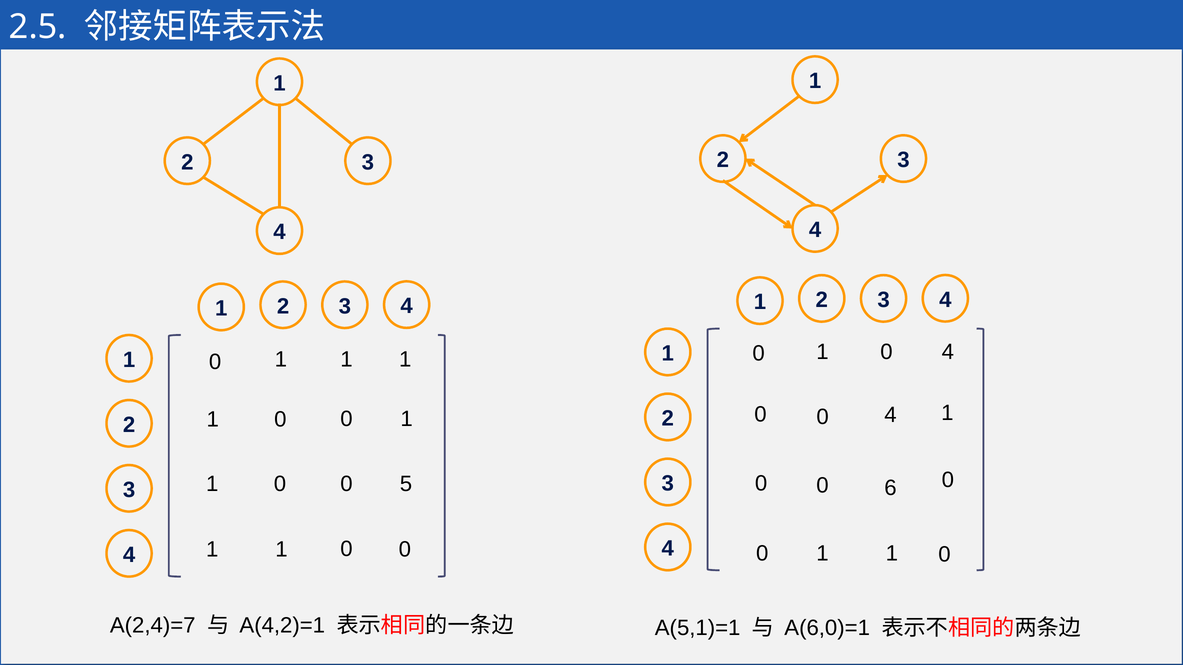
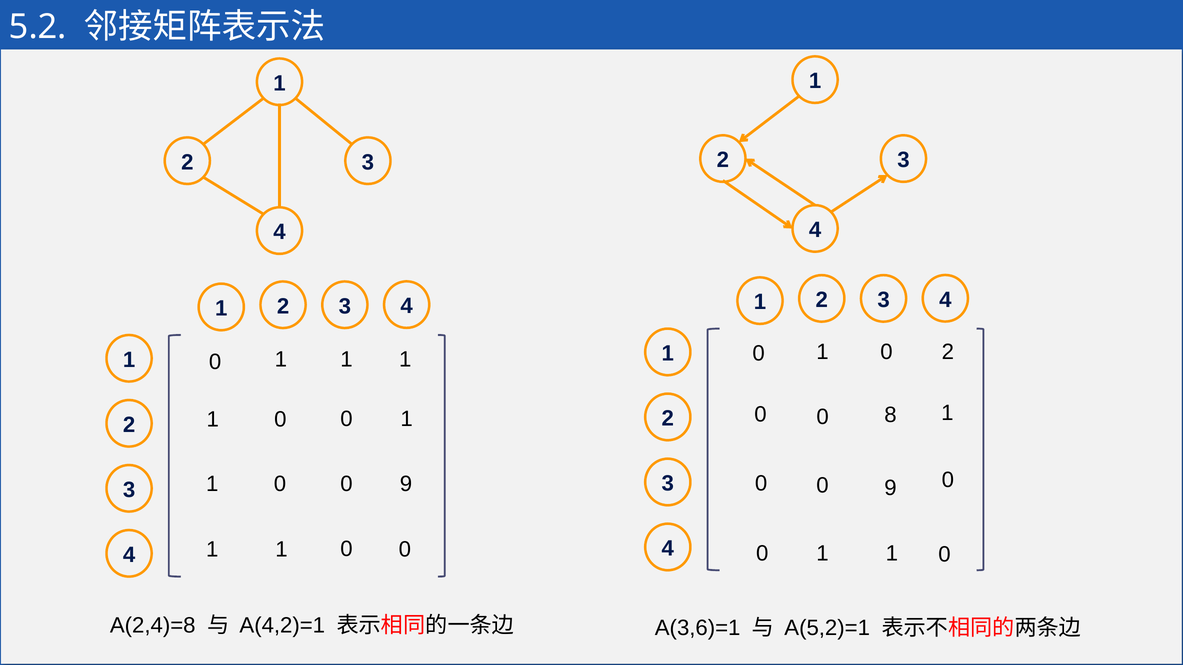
2.5: 2.5 -> 5.2
4 at (948, 352): 4 -> 2
4 at (890, 415): 4 -> 8
0 0 5: 5 -> 9
6 at (890, 488): 6 -> 9
A(2,4)=7: A(2,4)=7 -> A(2,4)=8
A(5,1)=1: A(5,1)=1 -> A(3,6)=1
A(6,0)=1: A(6,0)=1 -> A(5,2)=1
